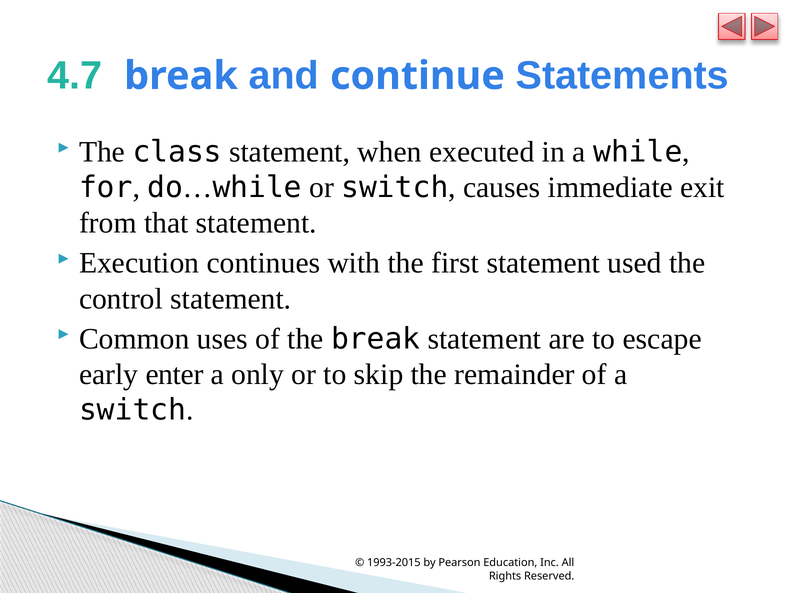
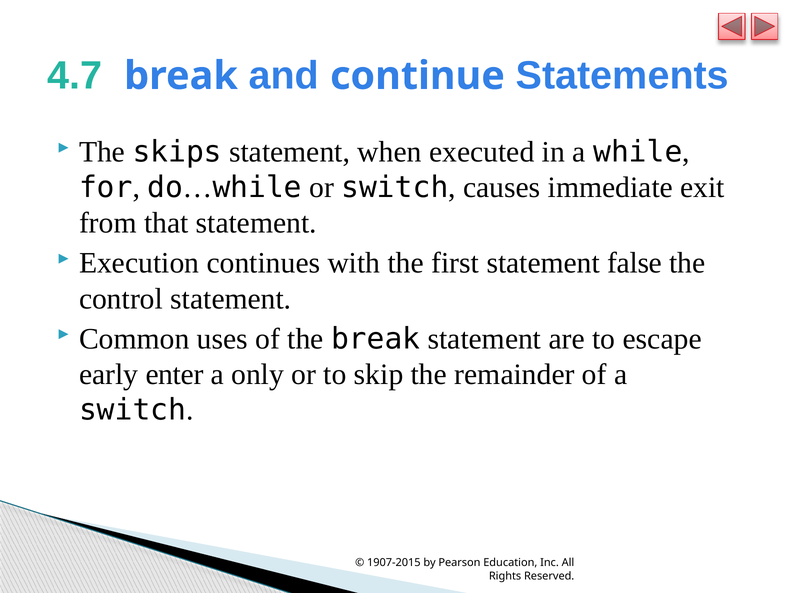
class: class -> skips
used: used -> false
1993-2015: 1993-2015 -> 1907-2015
